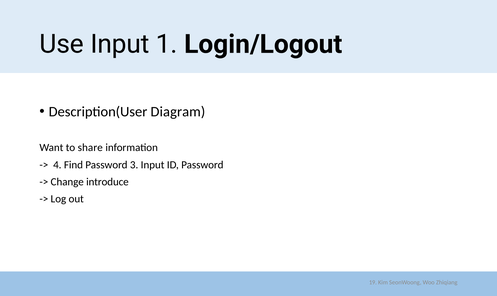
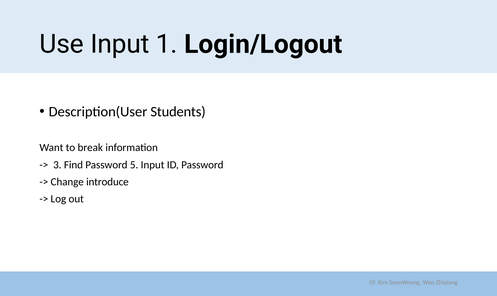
Diagram: Diagram -> Students
share: share -> break
4: 4 -> 3
3: 3 -> 5
